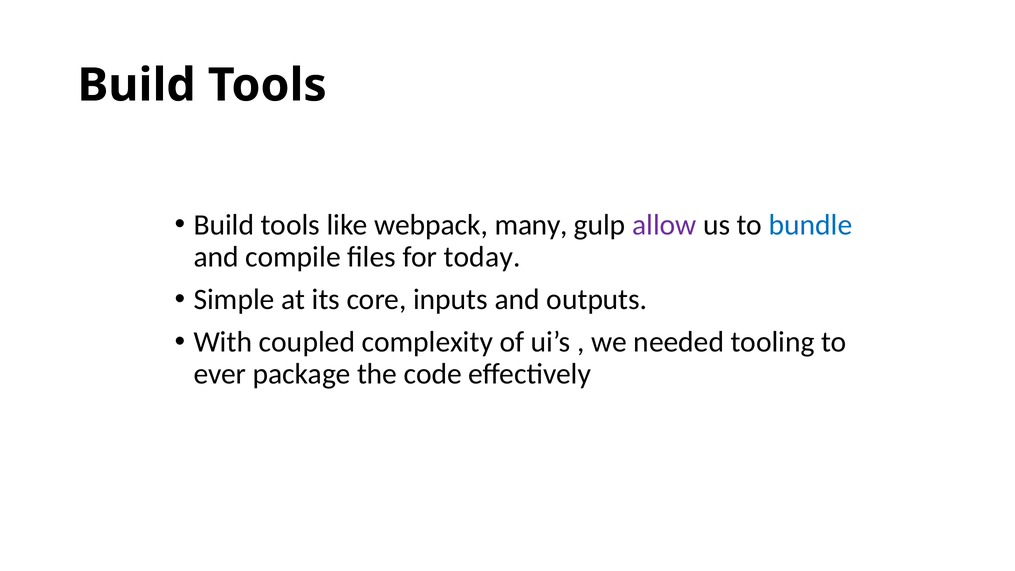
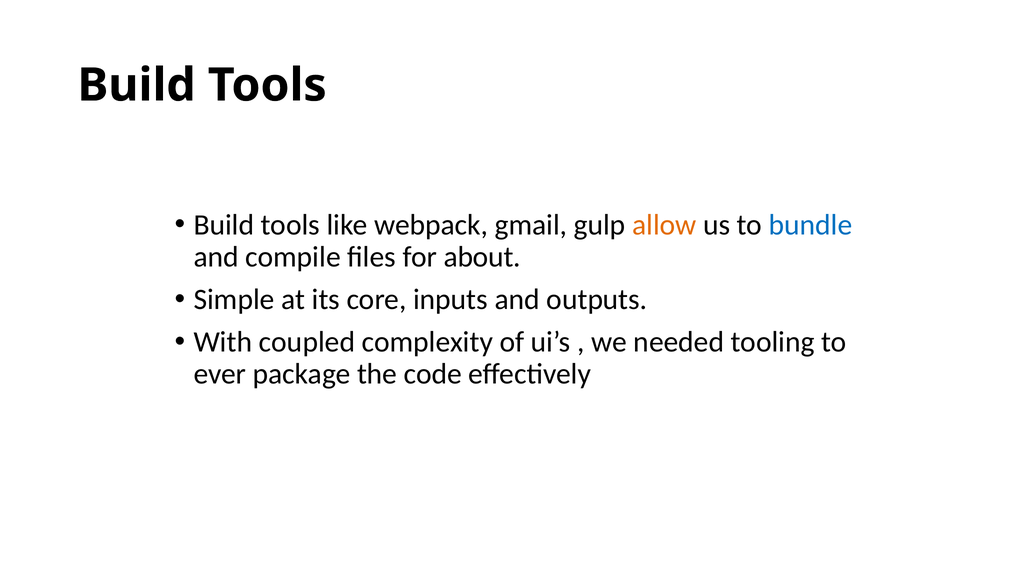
many: many -> gmail
allow colour: purple -> orange
today: today -> about
